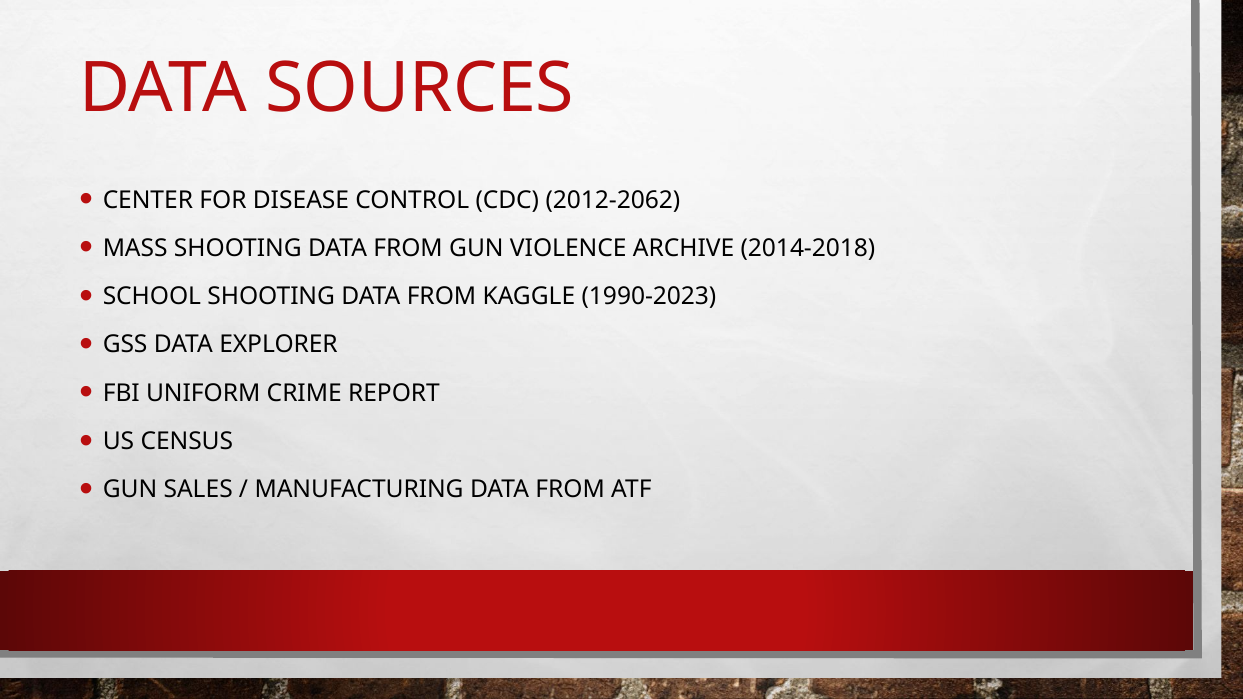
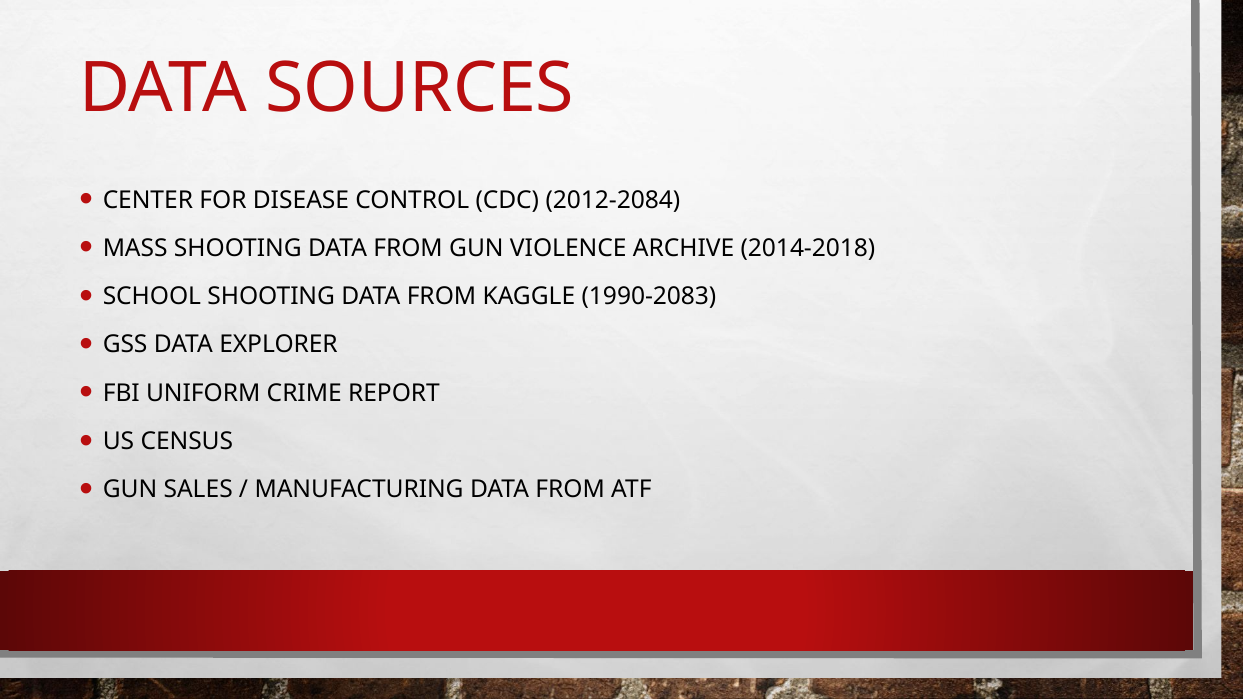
2012-2062: 2012-2062 -> 2012-2084
1990-2023: 1990-2023 -> 1990-2083
